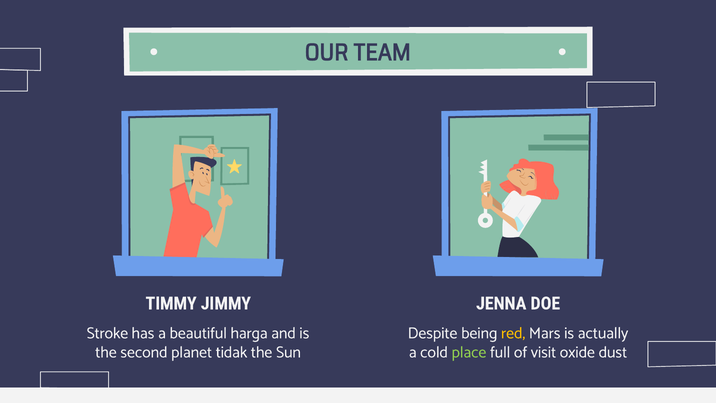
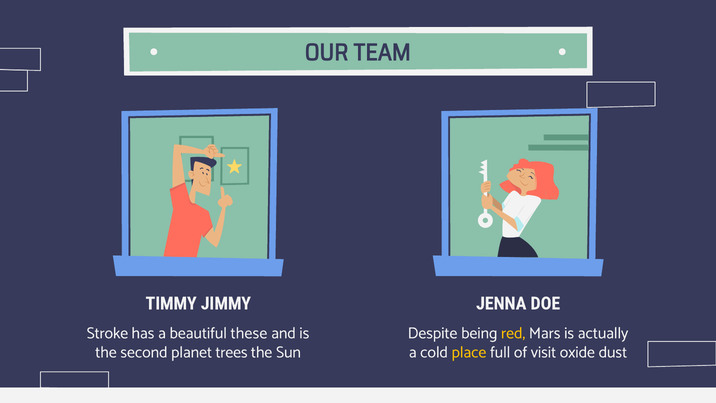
harga: harga -> these
tidak: tidak -> trees
place colour: light green -> yellow
